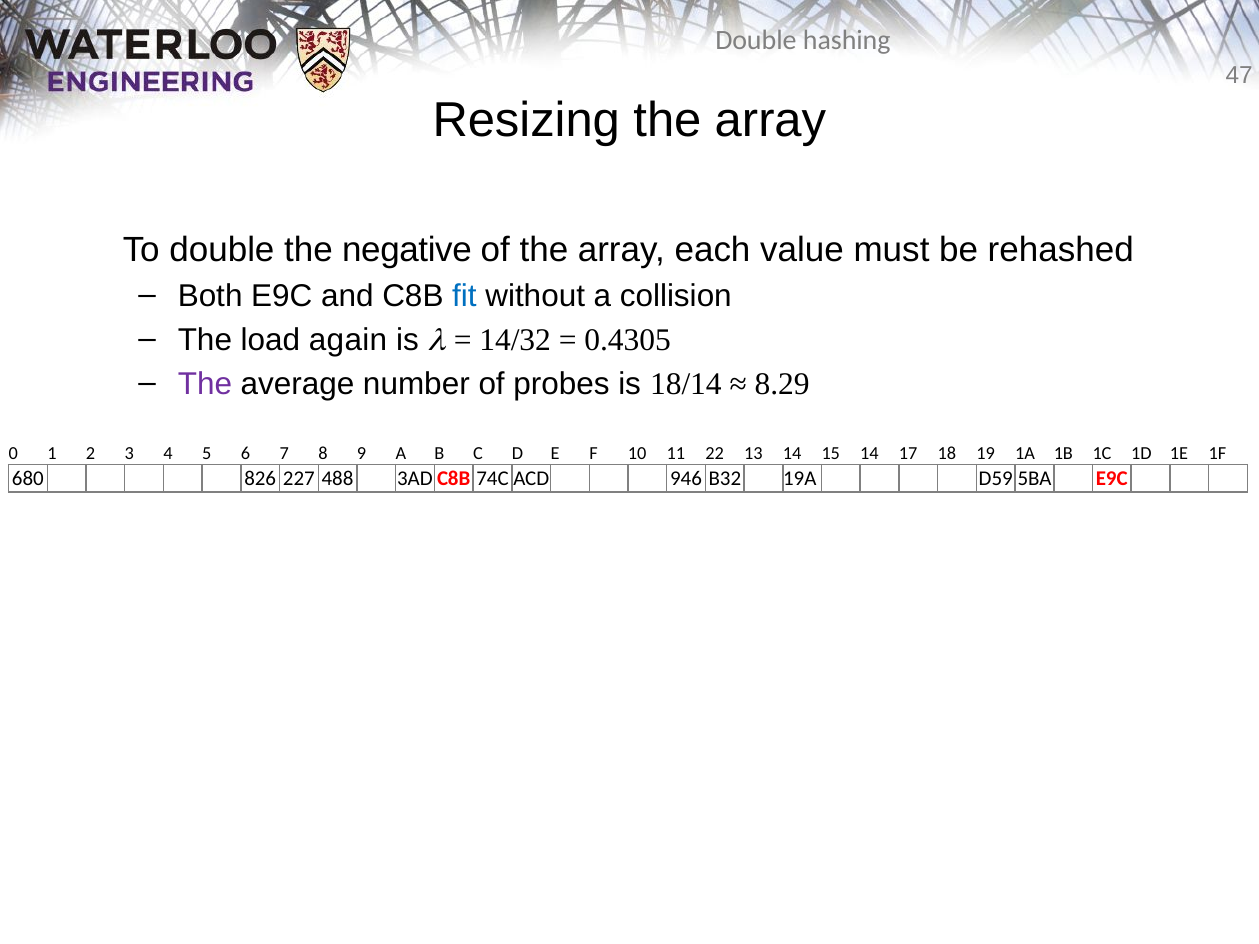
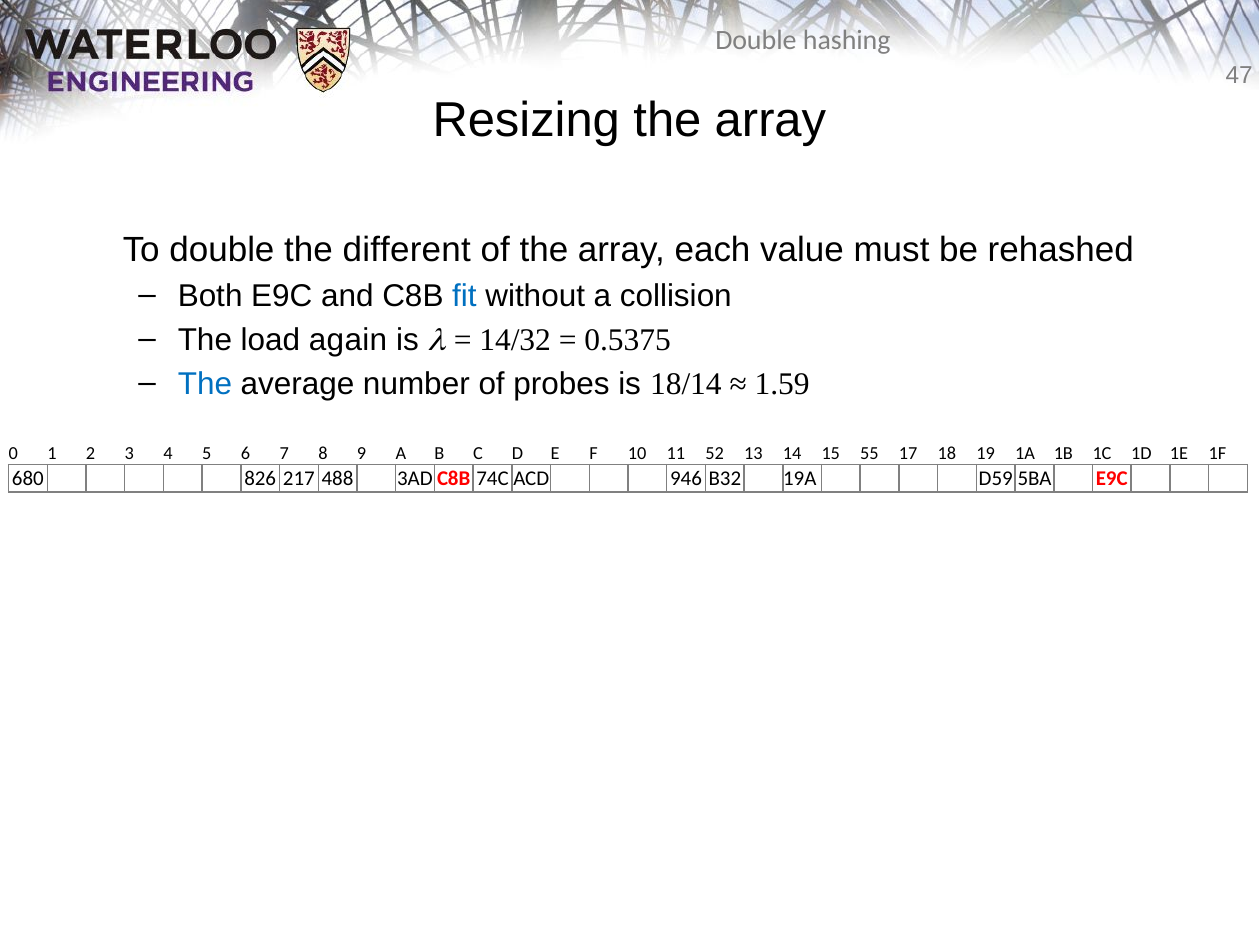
negative: negative -> different
0.4305: 0.4305 -> 0.5375
The at (205, 384) colour: purple -> blue
8.29: 8.29 -> 1.59
22: 22 -> 52
15 14: 14 -> 55
227: 227 -> 217
